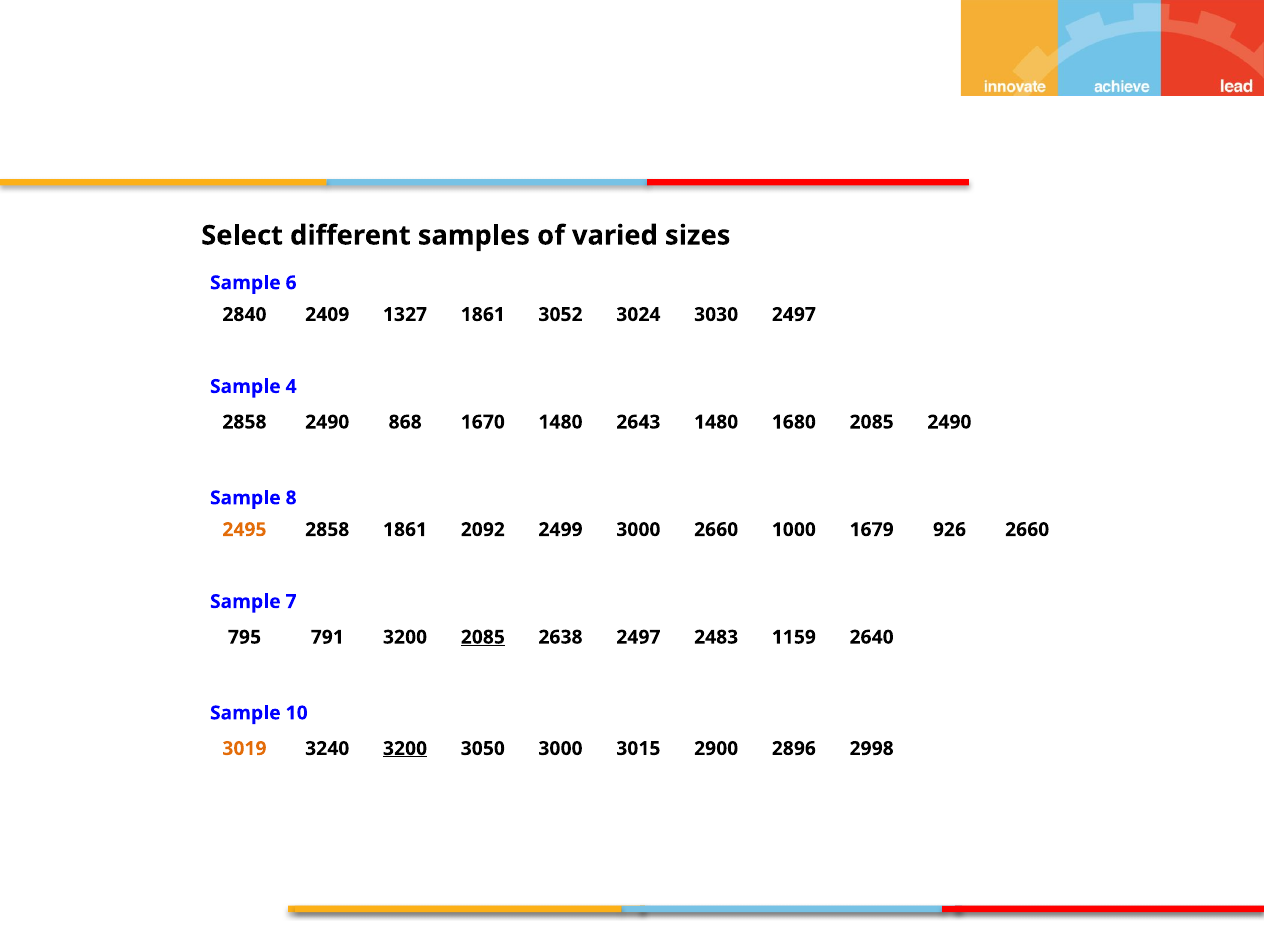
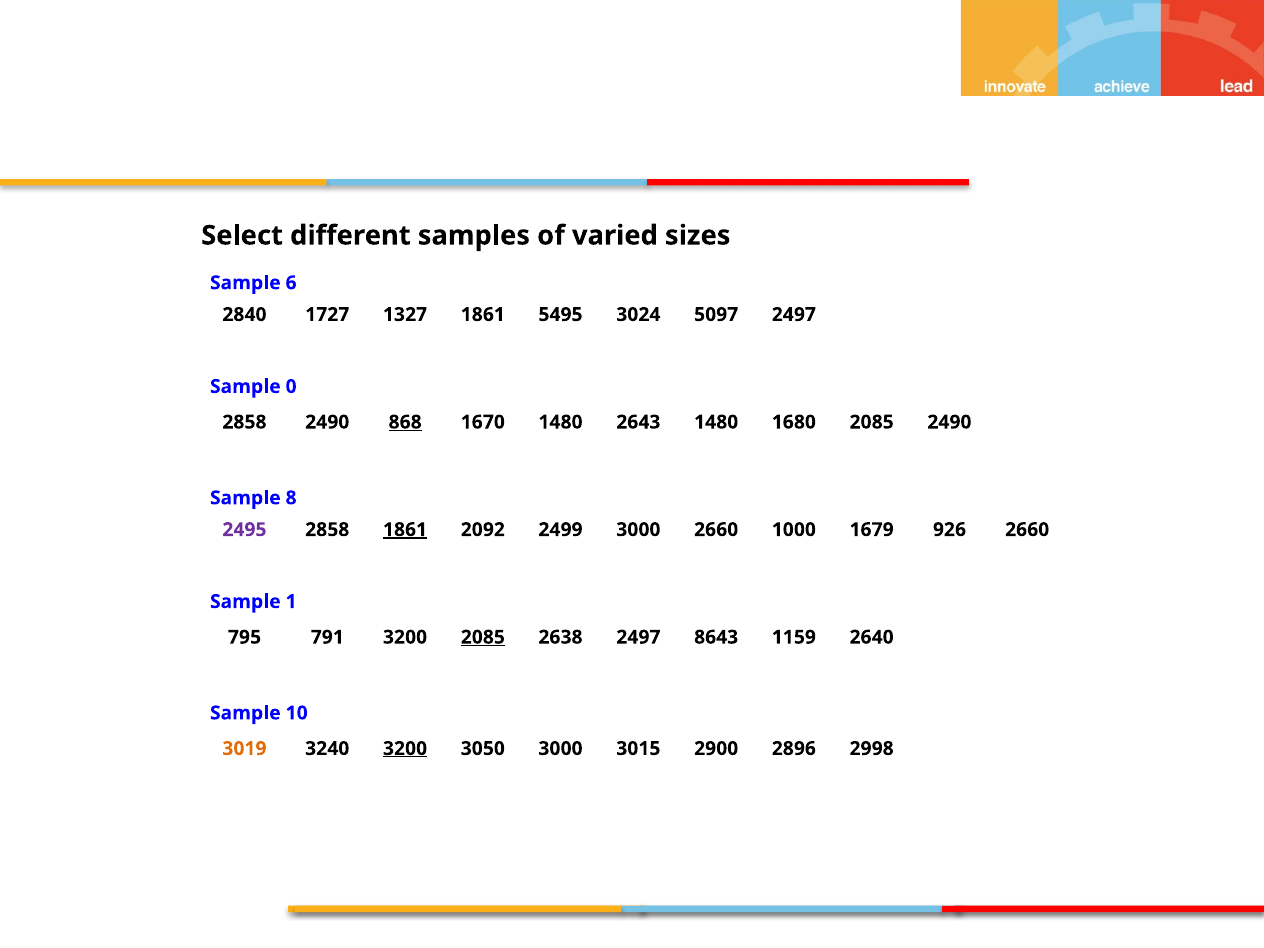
2409: 2409 -> 1727
3052: 3052 -> 5495
3030: 3030 -> 5097
4: 4 -> 0
868 underline: none -> present
2495 colour: orange -> purple
1861 at (405, 530) underline: none -> present
7: 7 -> 1
2483: 2483 -> 8643
